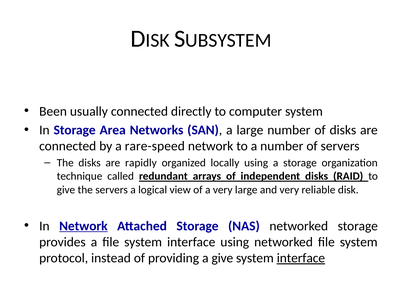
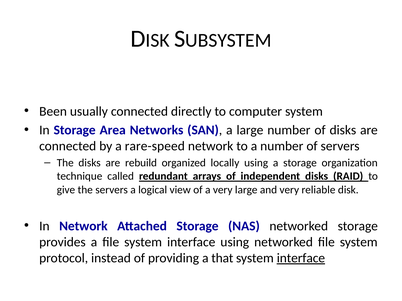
rapidly: rapidly -> rebuild
Network at (83, 226) underline: present -> none
a give: give -> that
